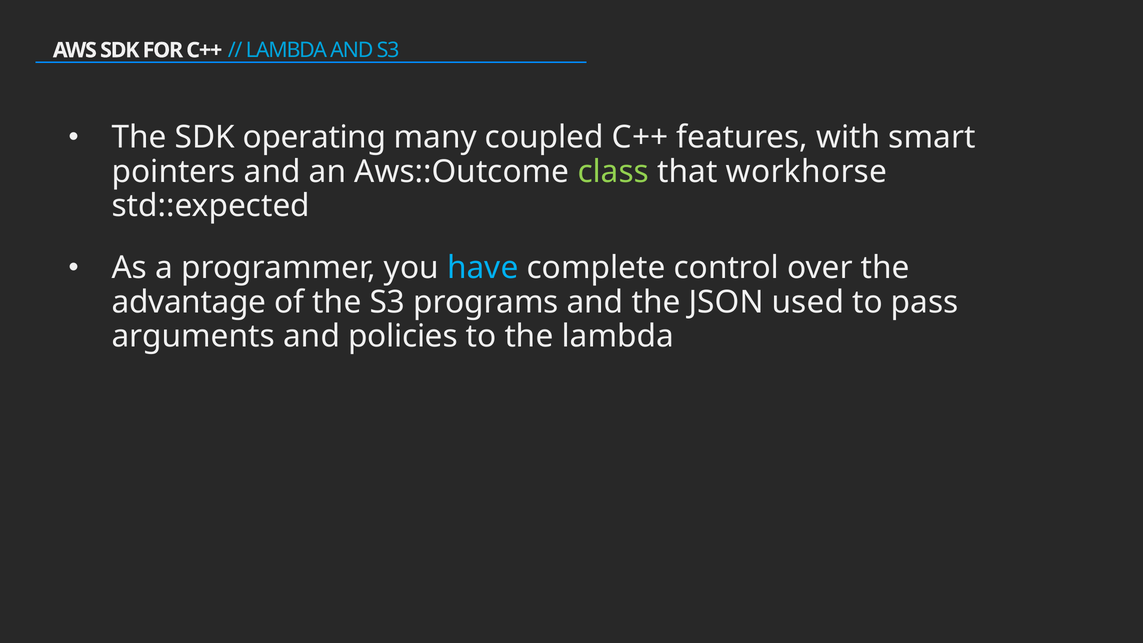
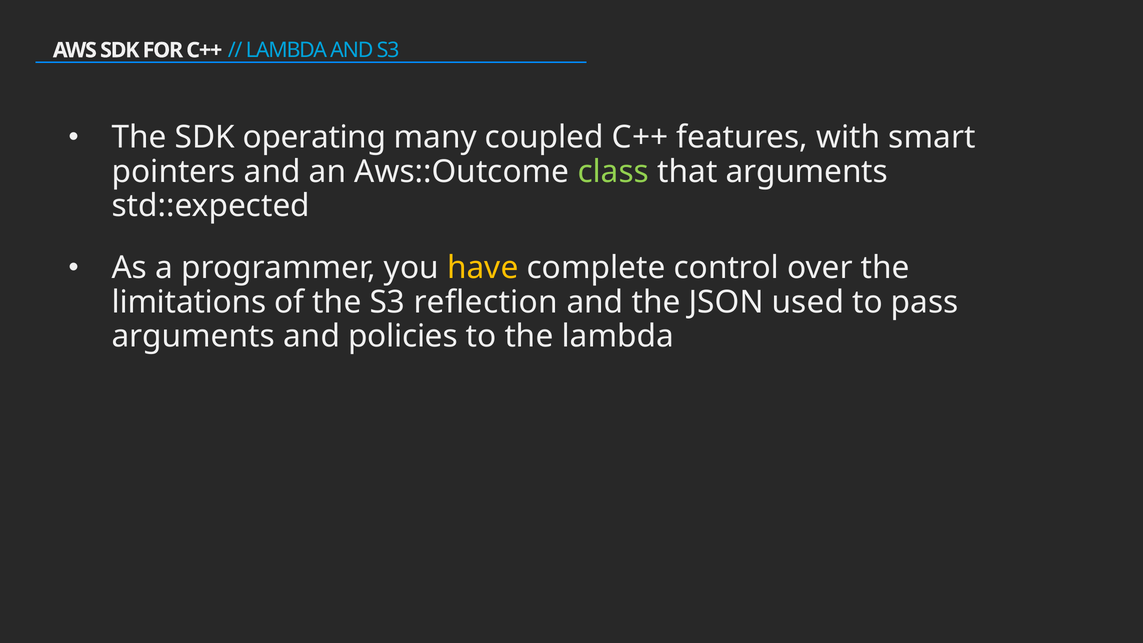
that workhorse: workhorse -> arguments
have colour: light blue -> yellow
advantage: advantage -> limitations
programs: programs -> reflection
